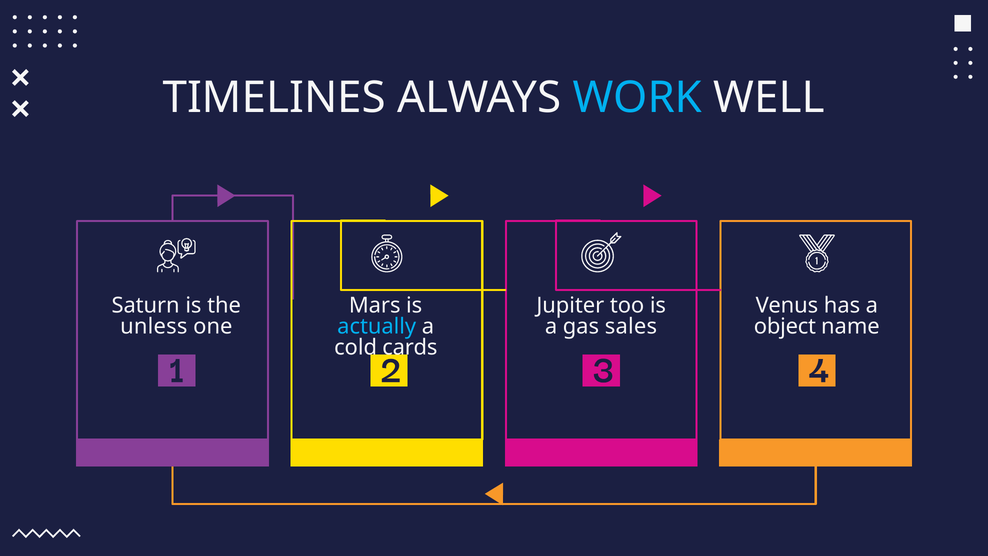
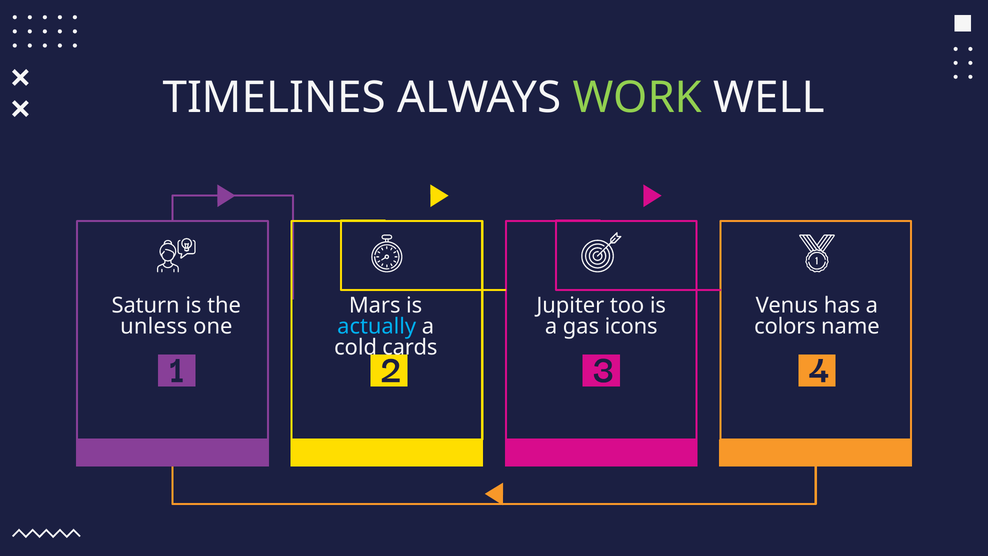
WORK colour: light blue -> light green
sales: sales -> icons
object: object -> colors
